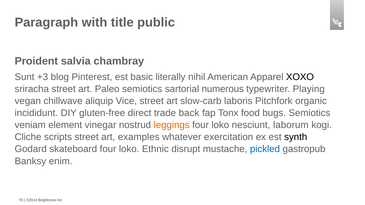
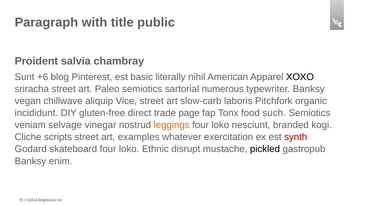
+3: +3 -> +6
typewriter Playing: Playing -> Banksy
back: back -> page
bugs: bugs -> such
element: element -> selvage
laborum: laborum -> branded
synth colour: black -> red
pickled colour: blue -> black
